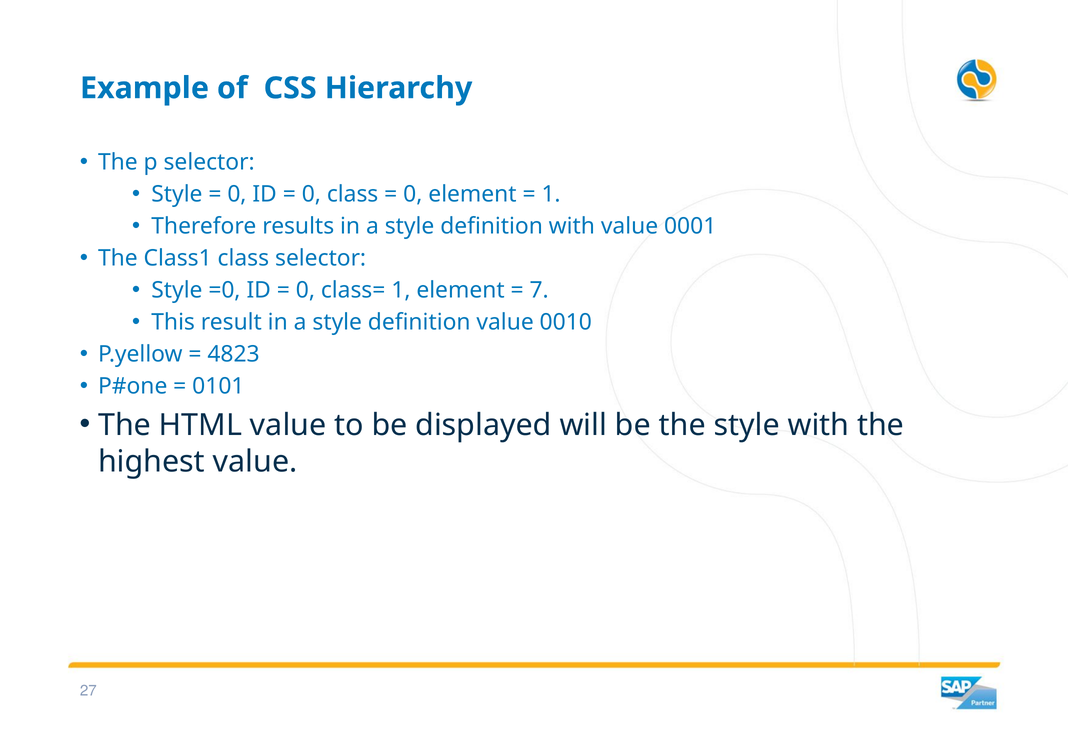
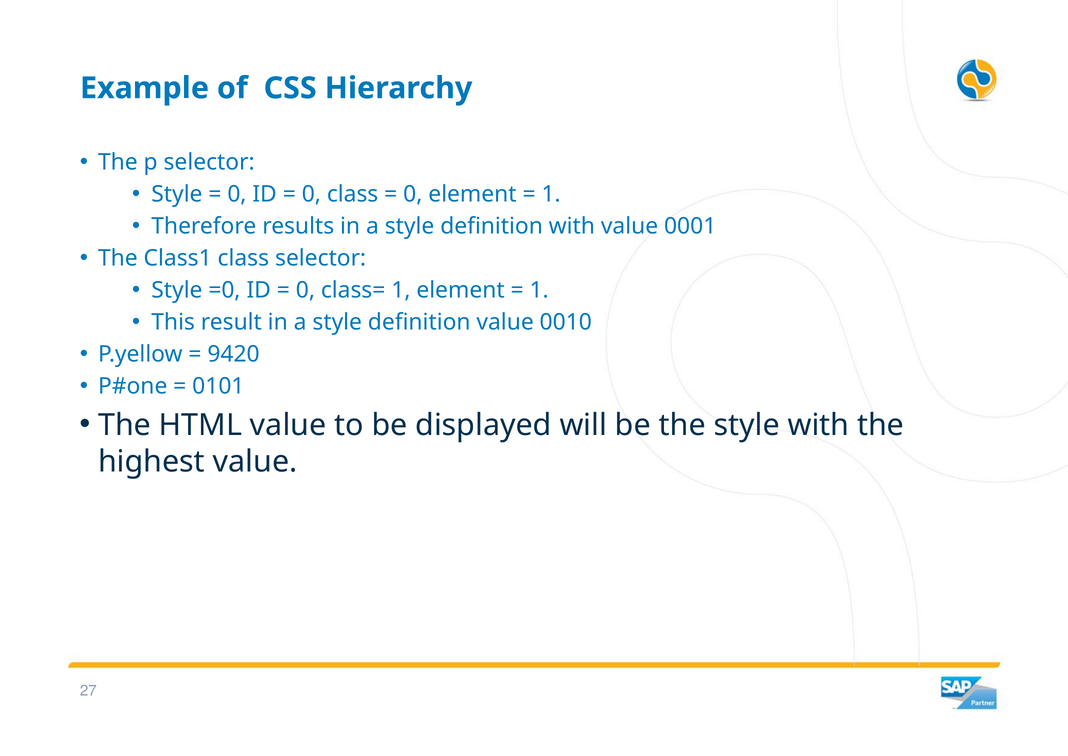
7 at (539, 290): 7 -> 1
4823: 4823 -> 9420
